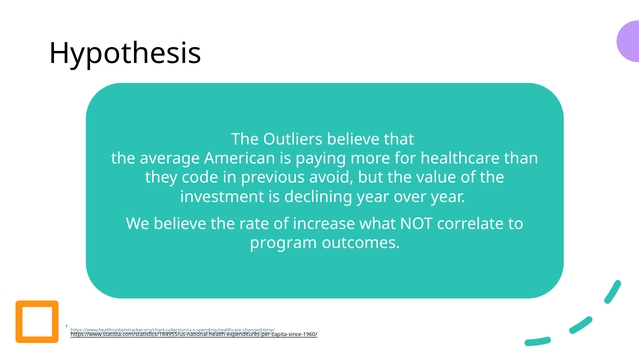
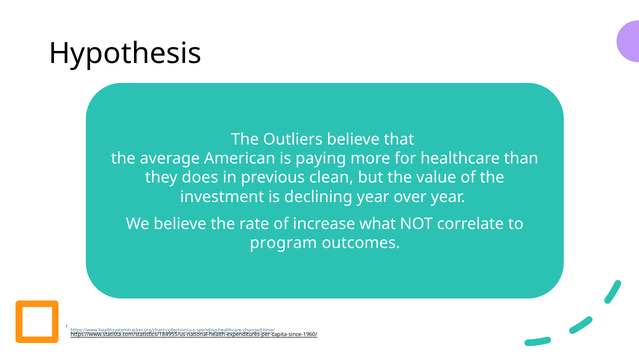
code: code -> does
avoid: avoid -> clean
